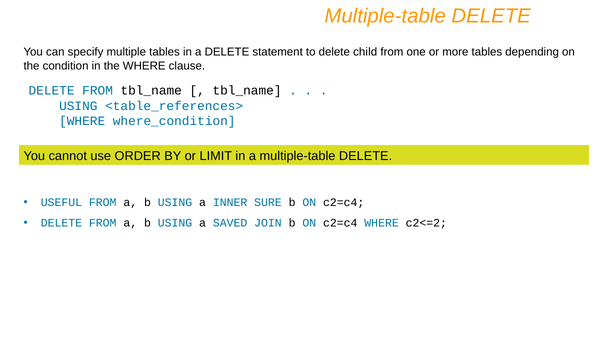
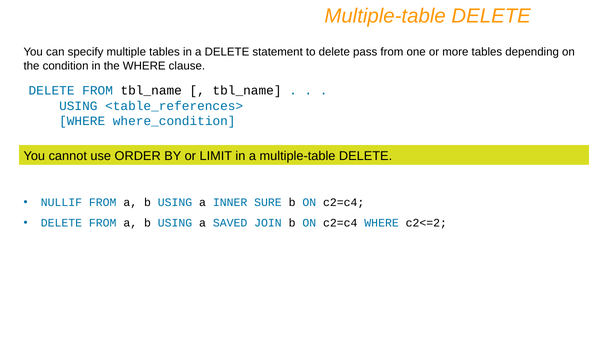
child: child -> pass
USEFUL: USEFUL -> NULLIF
